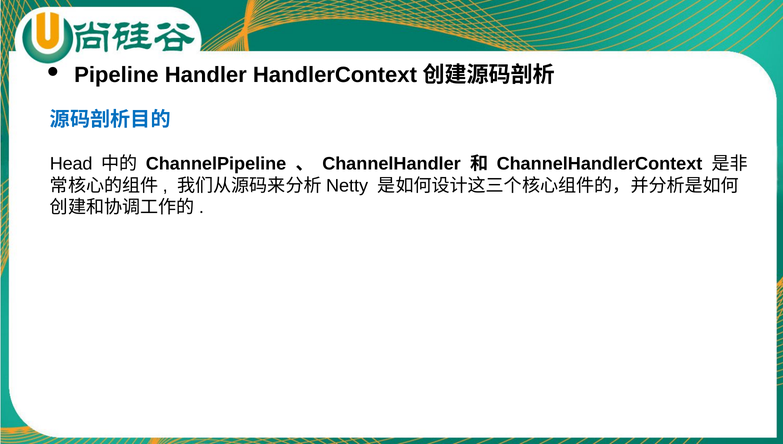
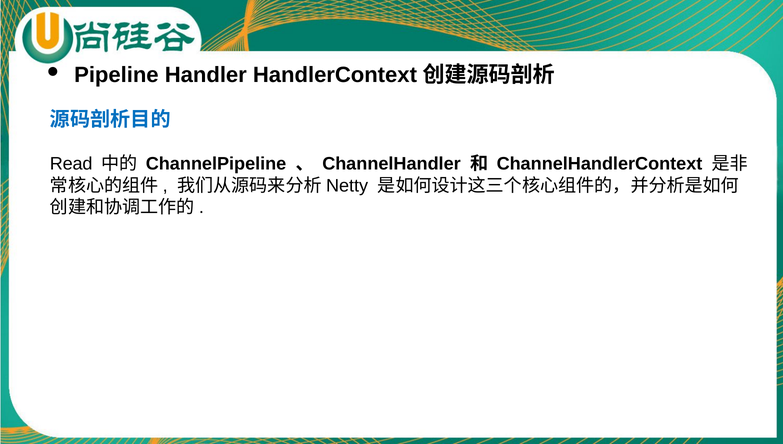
Head: Head -> Read
